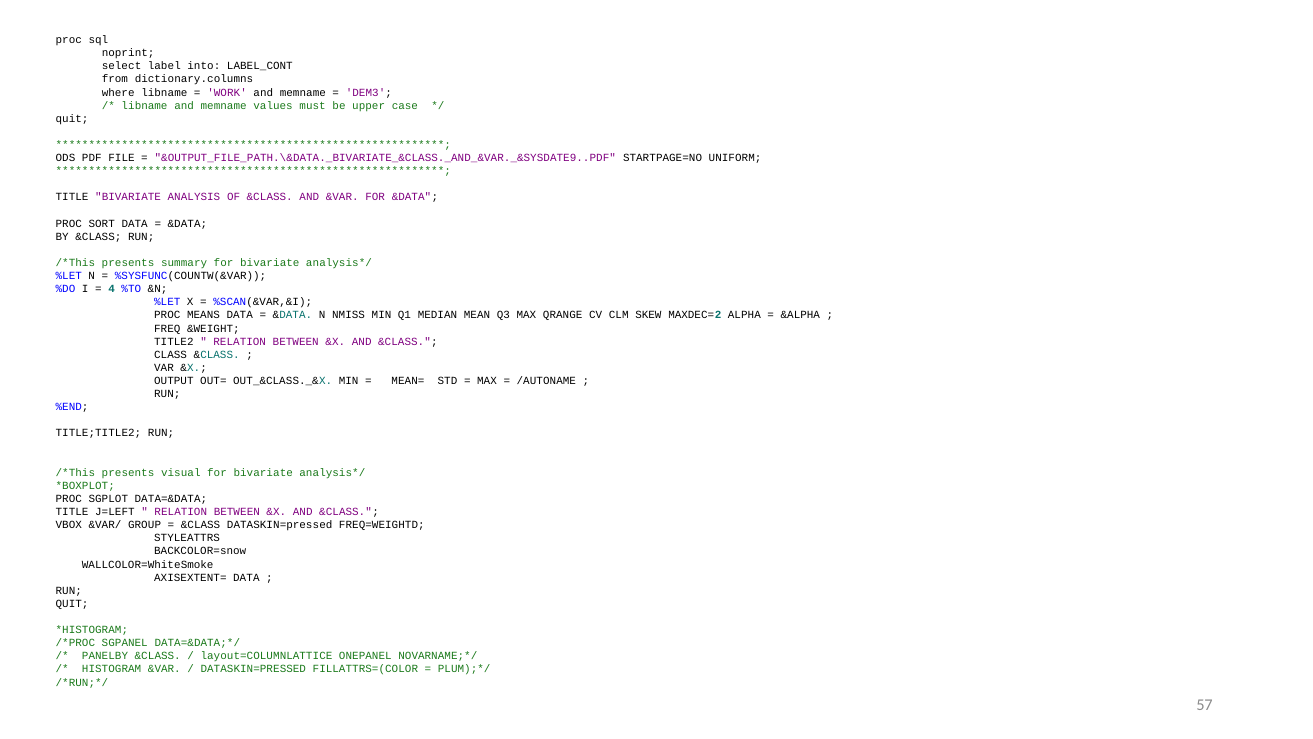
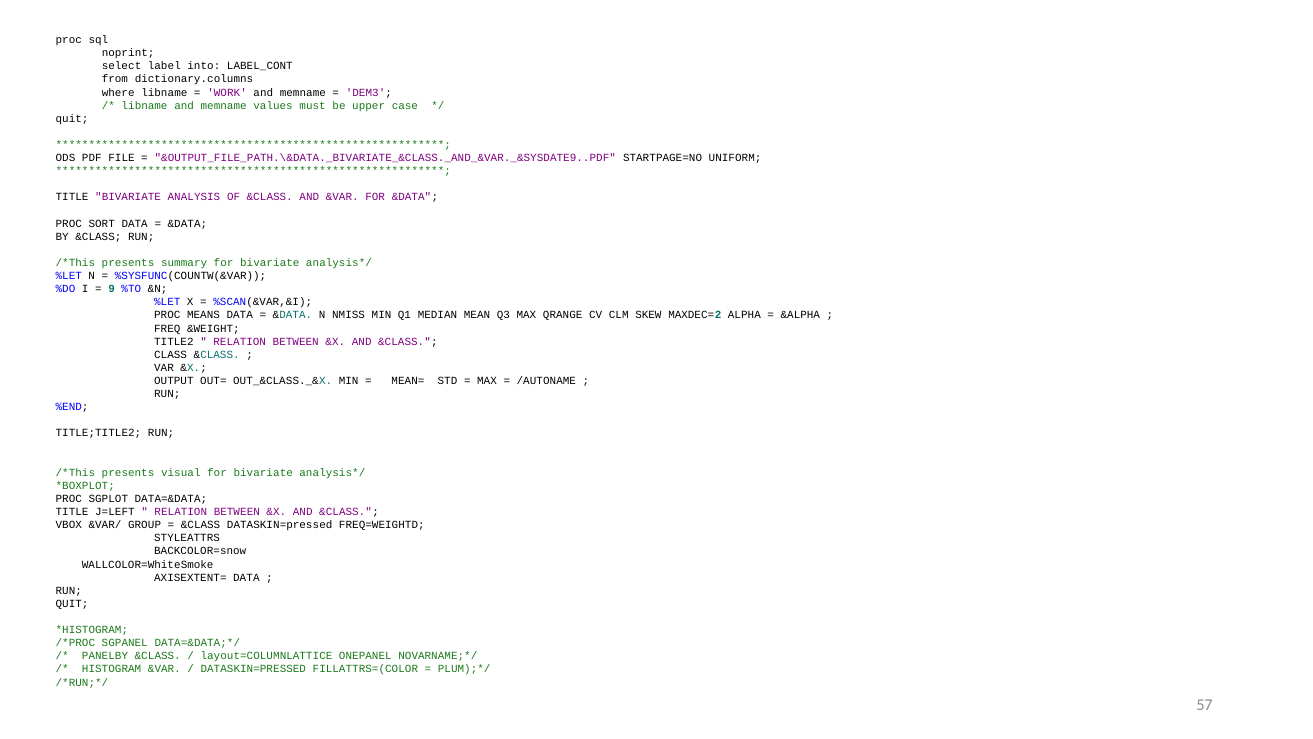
4: 4 -> 9
